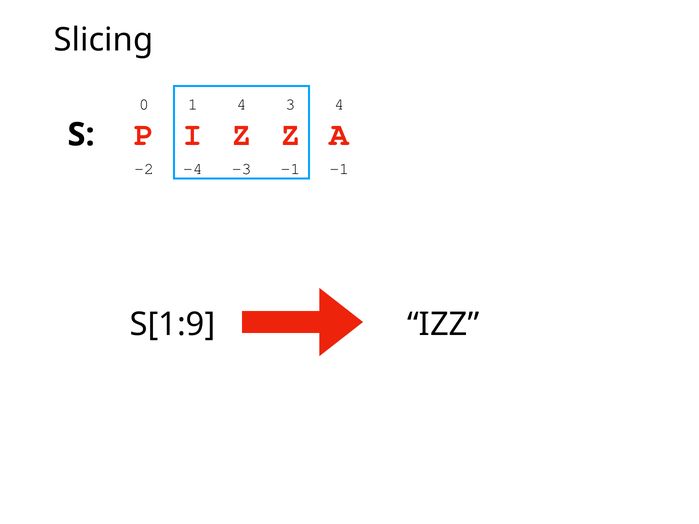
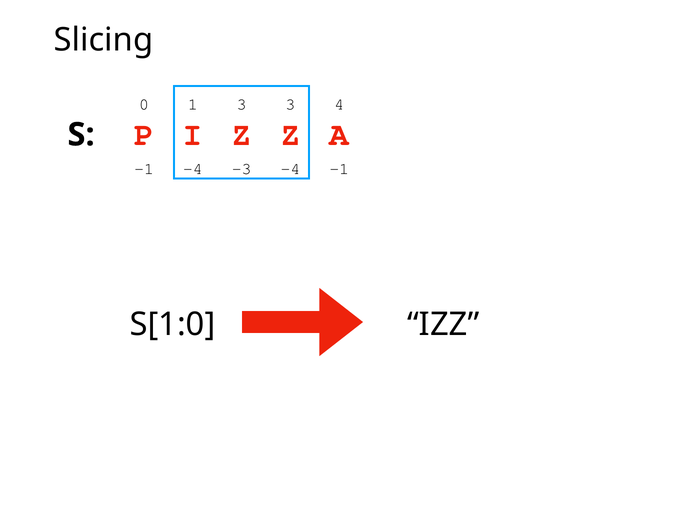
1 4: 4 -> 3
-2 at (144, 169): -2 -> -1
-3 -1: -1 -> -4
S[1:9: S[1:9 -> S[1:0
